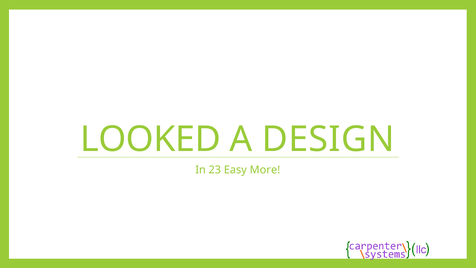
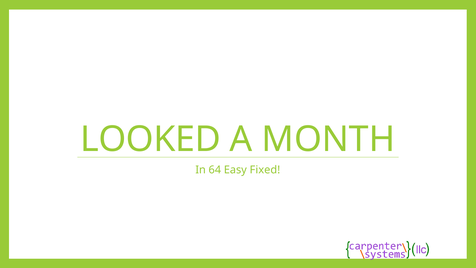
DESIGN: DESIGN -> MONTH
23: 23 -> 64
More: More -> Fixed
